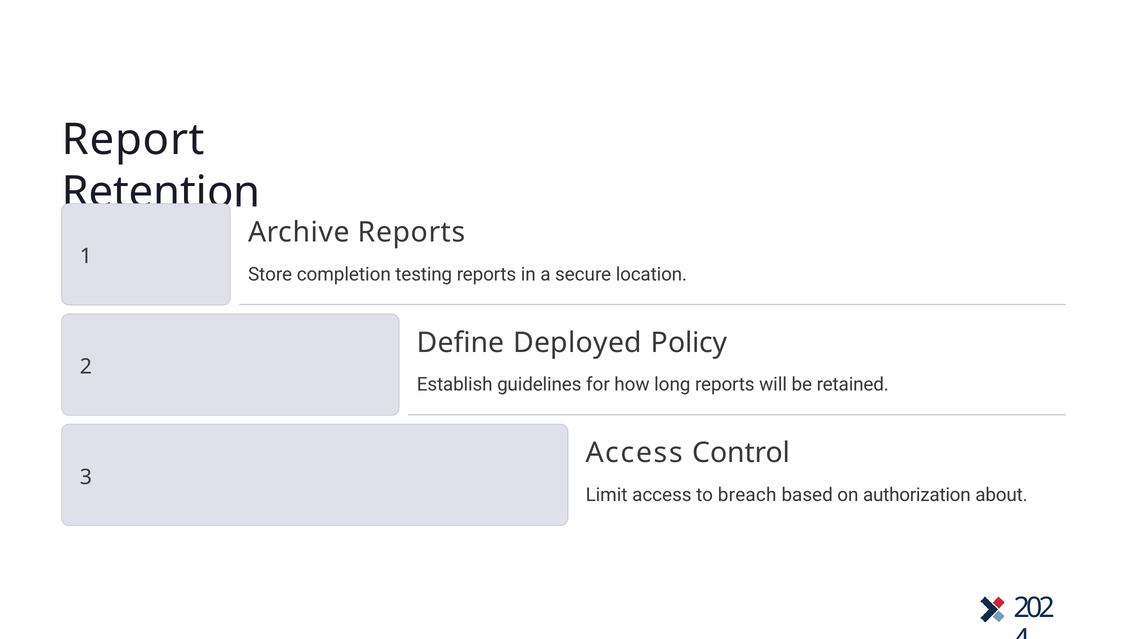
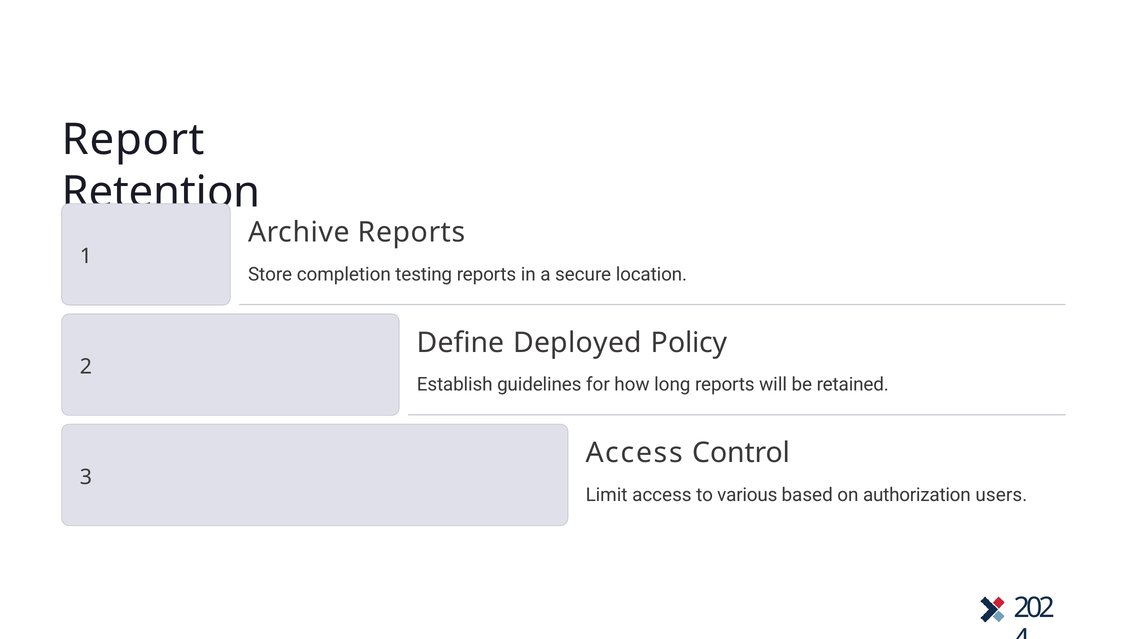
breach: breach -> various
about: about -> users
